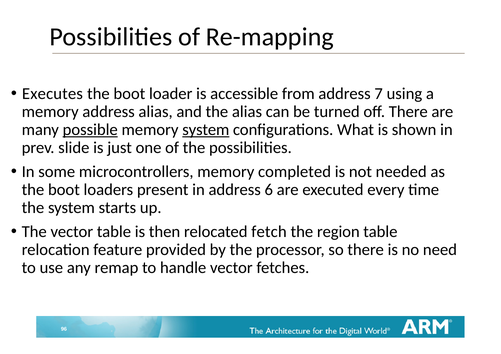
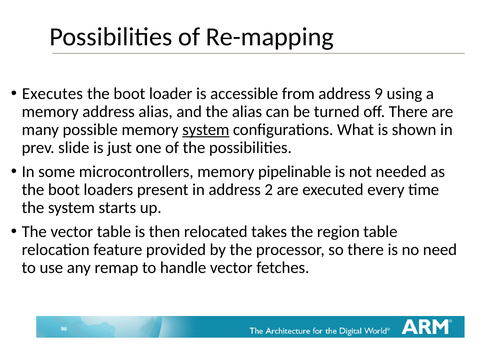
7: 7 -> 9
possible underline: present -> none
completed: completed -> pipelinable
6: 6 -> 2
fetch: fetch -> takes
